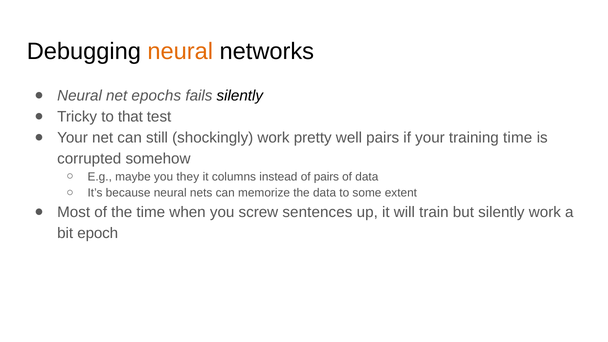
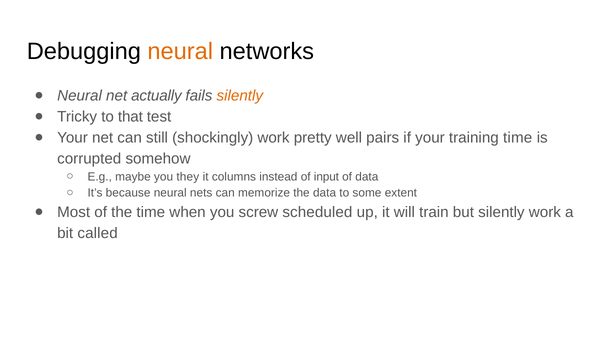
epochs: epochs -> actually
silently at (240, 96) colour: black -> orange
of pairs: pairs -> input
sentences: sentences -> scheduled
epoch: epoch -> called
